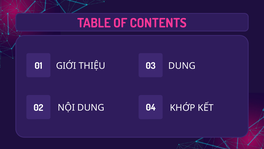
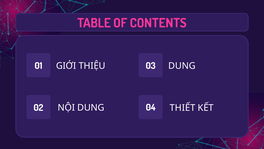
KHỚP: KHỚP -> THIẾT
